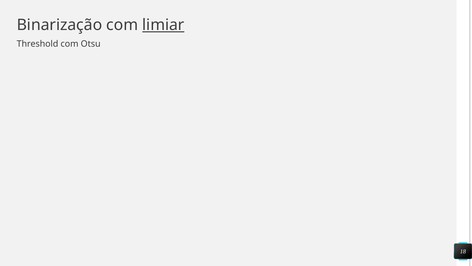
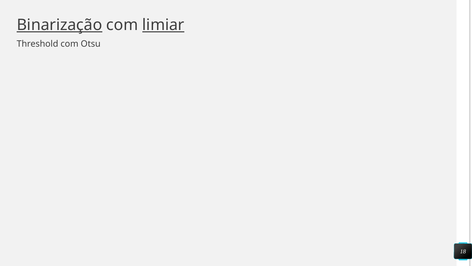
Binarização underline: none -> present
